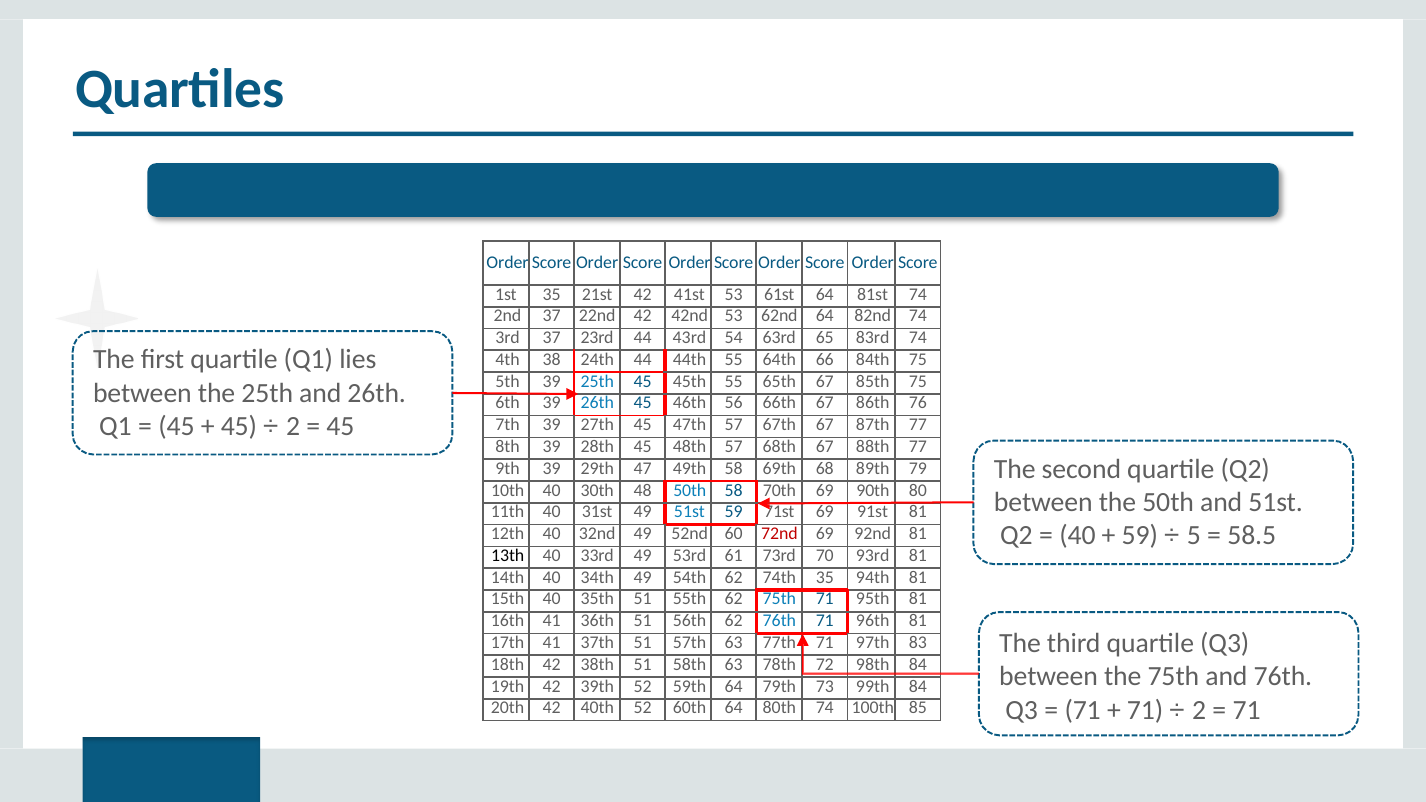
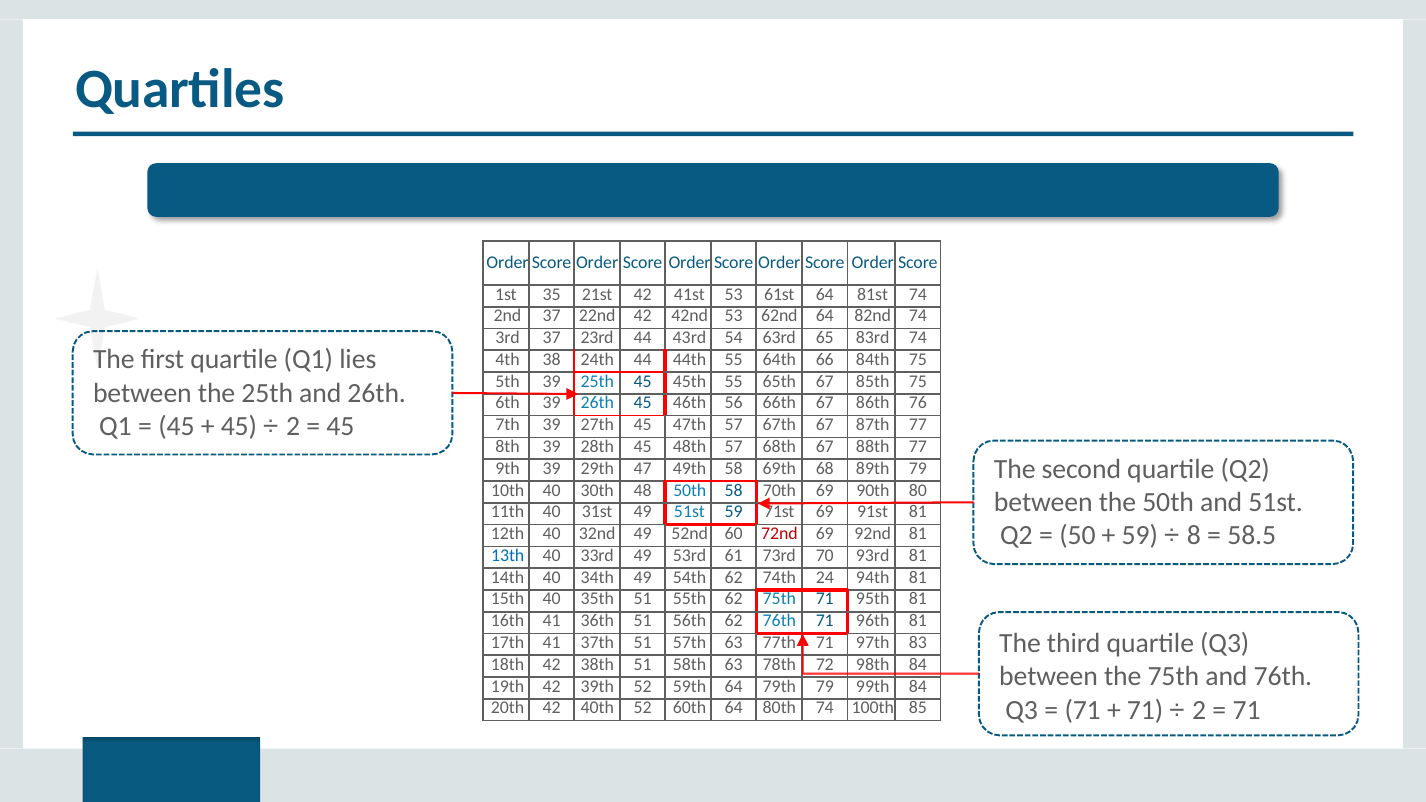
40 at (1077, 536): 40 -> 50
5: 5 -> 8
13th colour: black -> blue
74th 35: 35 -> 24
79th 73: 73 -> 79
